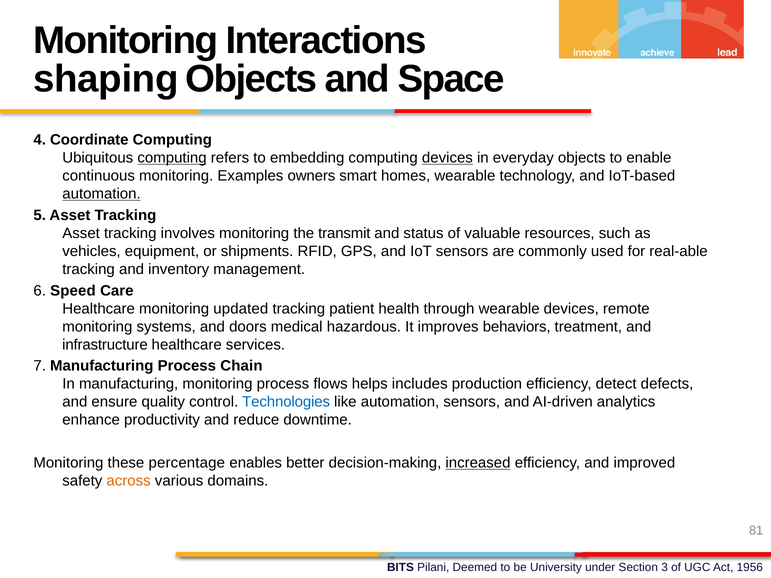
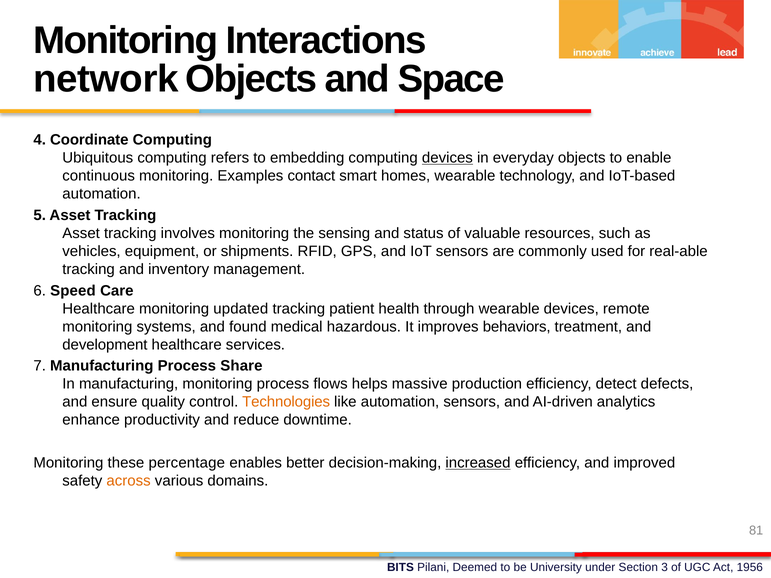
shaping: shaping -> network
computing at (172, 158) underline: present -> none
owners: owners -> contact
automation at (102, 194) underline: present -> none
transmit: transmit -> sensing
doors: doors -> found
infrastructure: infrastructure -> development
Chain: Chain -> Share
includes: includes -> massive
Technologies colour: blue -> orange
